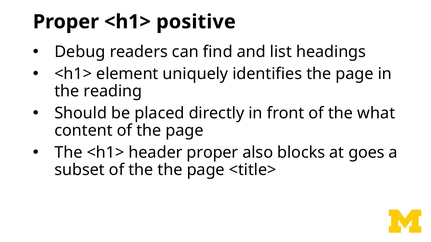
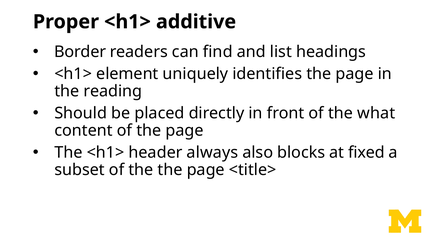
positive: positive -> additive
Debug: Debug -> Border
header proper: proper -> always
goes: goes -> fixed
